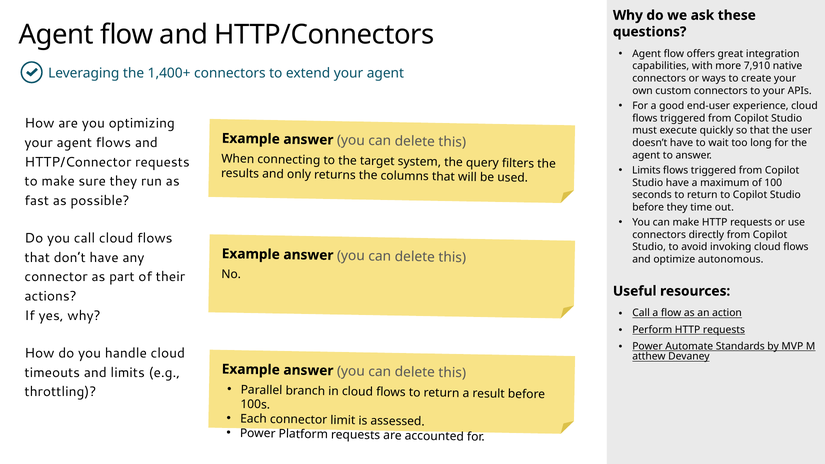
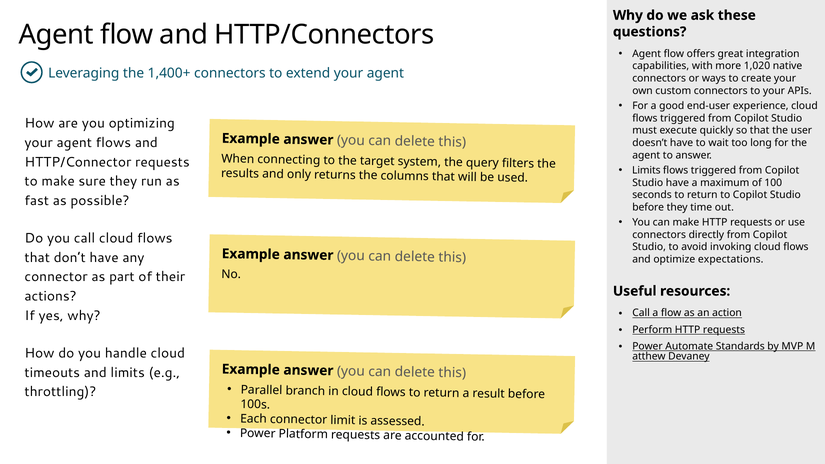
7,910: 7,910 -> 1,020
autonomous: autonomous -> expectations
